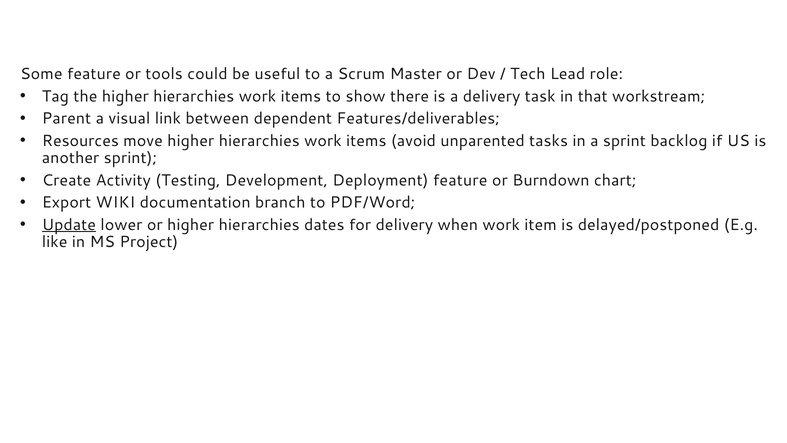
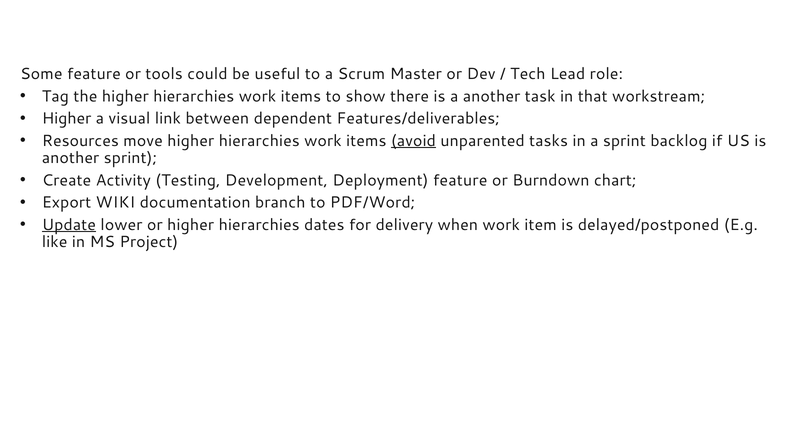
a delivery: delivery -> another
Parent at (66, 118): Parent -> Higher
avoid underline: none -> present
